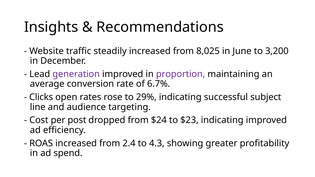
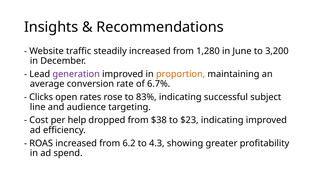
8,025: 8,025 -> 1,280
proportion colour: purple -> orange
29%: 29% -> 83%
post: post -> help
$24: $24 -> $38
2.4: 2.4 -> 6.2
